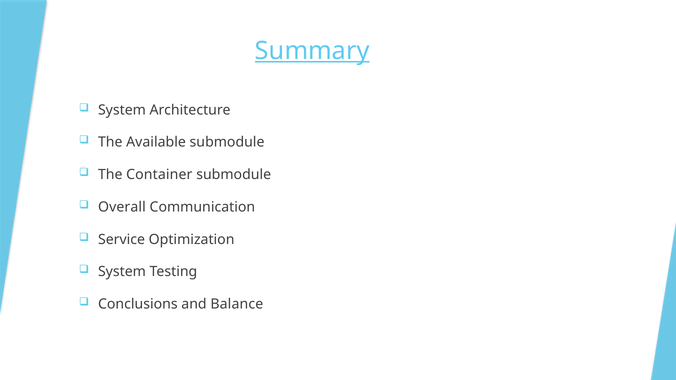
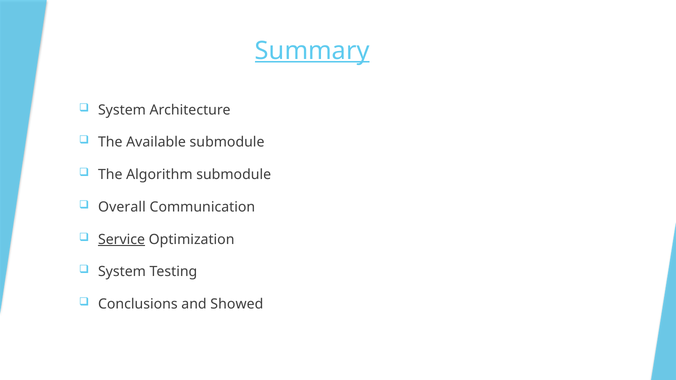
Container: Container -> Algorithm
Service underline: none -> present
Balance: Balance -> Showed
